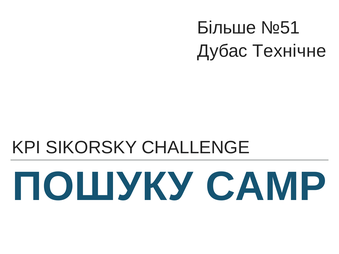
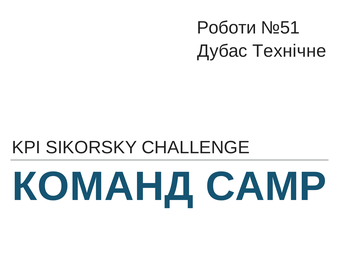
Більше: Більше -> Роботи
ПОШУКУ: ПОШУКУ -> КОМАНД
